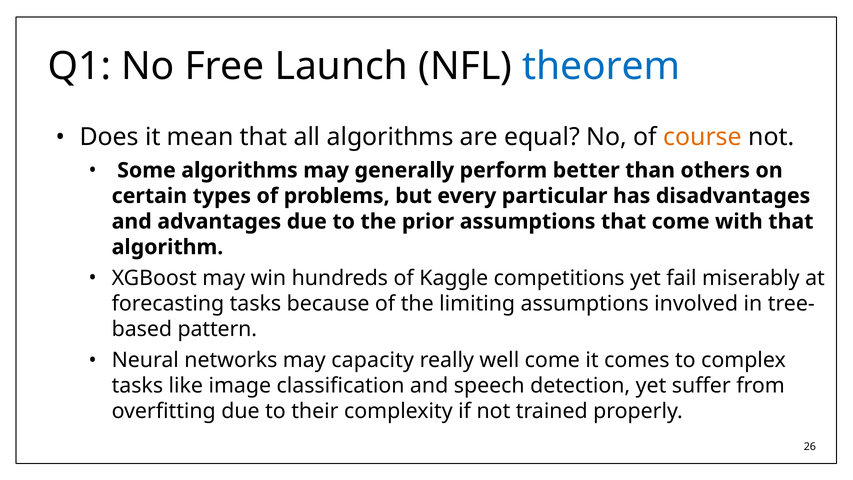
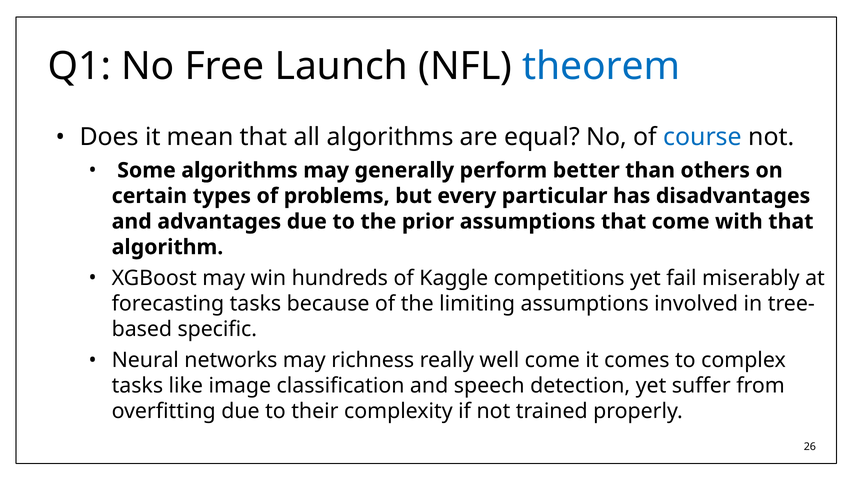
course colour: orange -> blue
pattern: pattern -> specific
capacity: capacity -> richness
